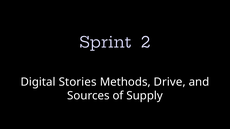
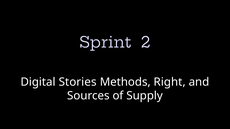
Drive: Drive -> Right
